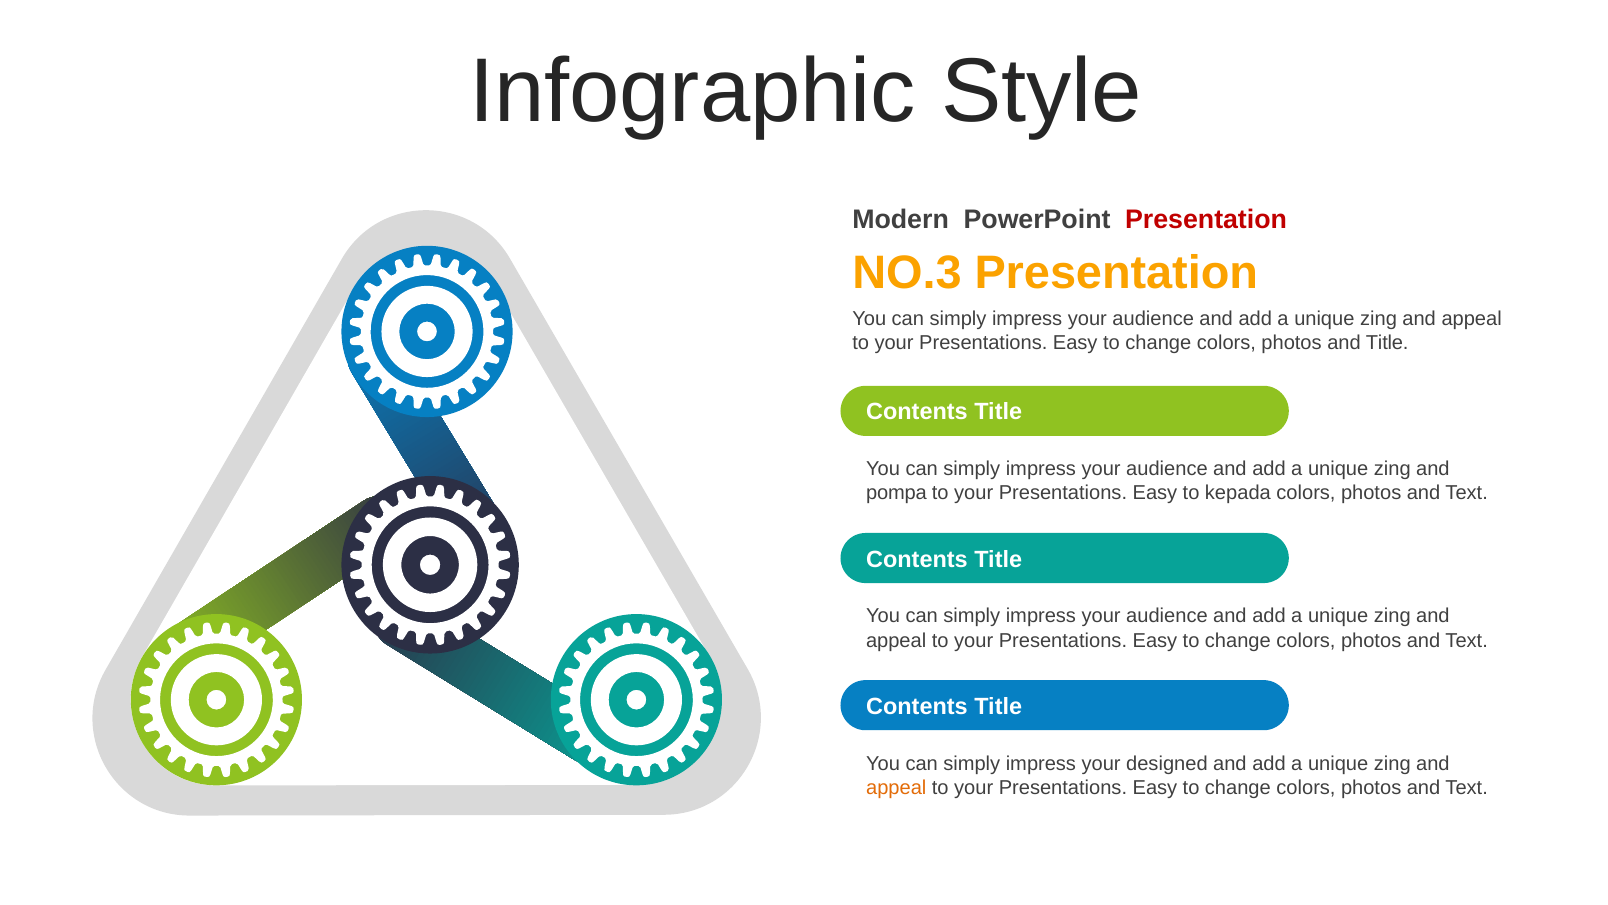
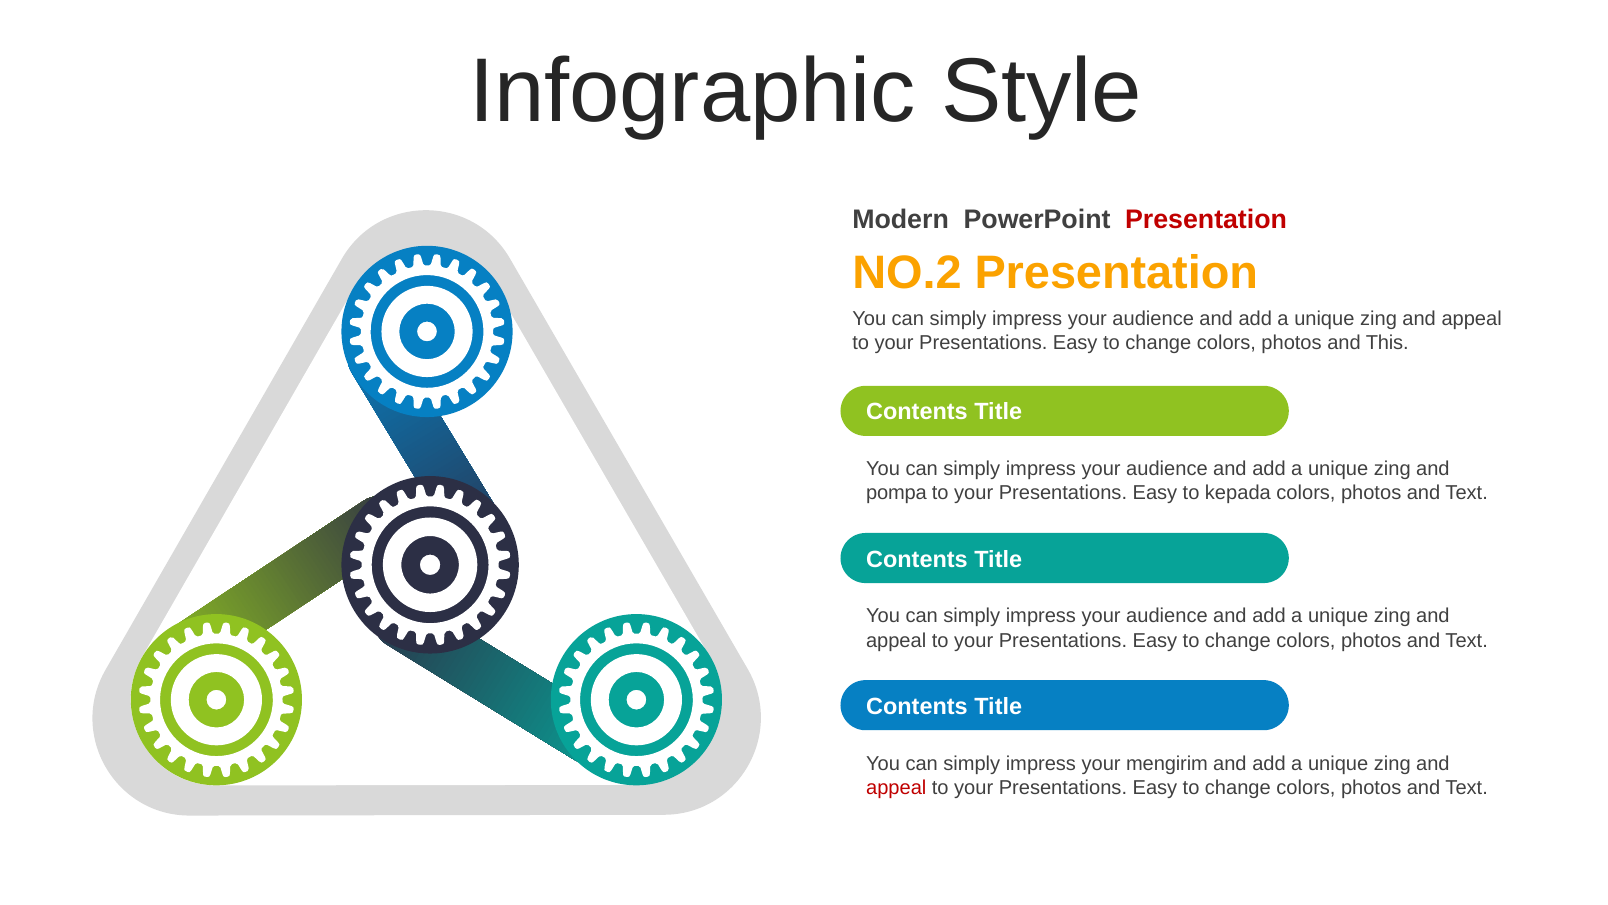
NO.3: NO.3 -> NO.2
and Title: Title -> This
designed: designed -> mengirim
appeal at (896, 787) colour: orange -> red
